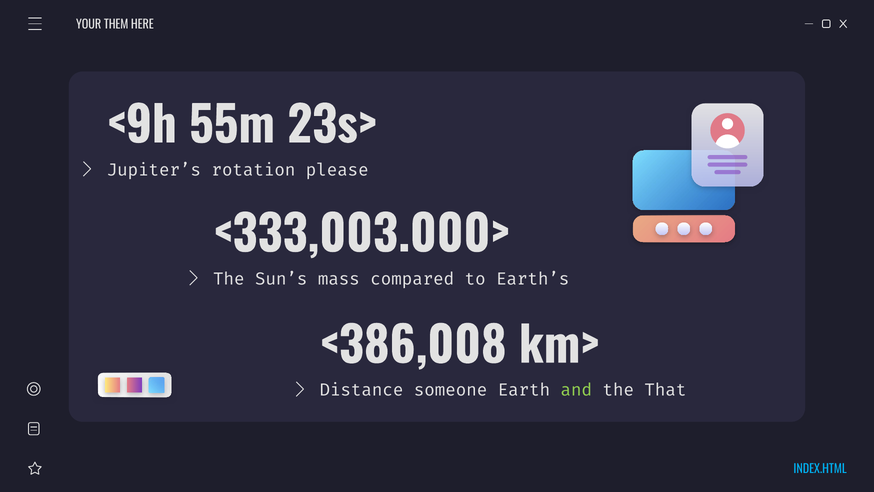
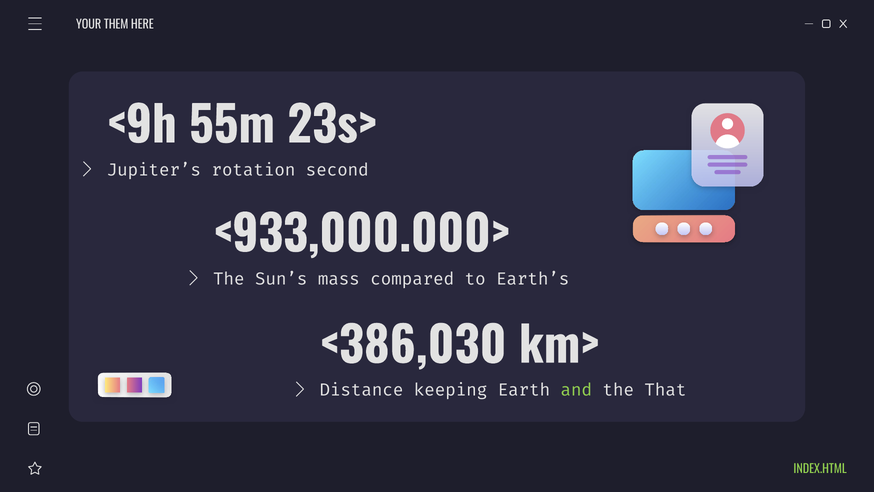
please: please -> second
<333,003.000>: <333,003.000> -> <933,000.000>
<386,008: <386,008 -> <386,030
someone: someone -> keeping
INDEX.HTML colour: light blue -> light green
